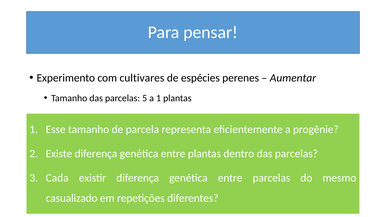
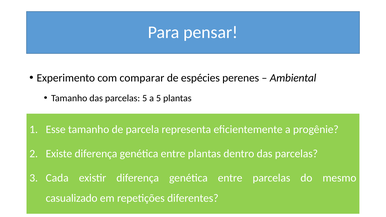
cultivares: cultivares -> comparar
Aumentar: Aumentar -> Ambiental
a 1: 1 -> 5
